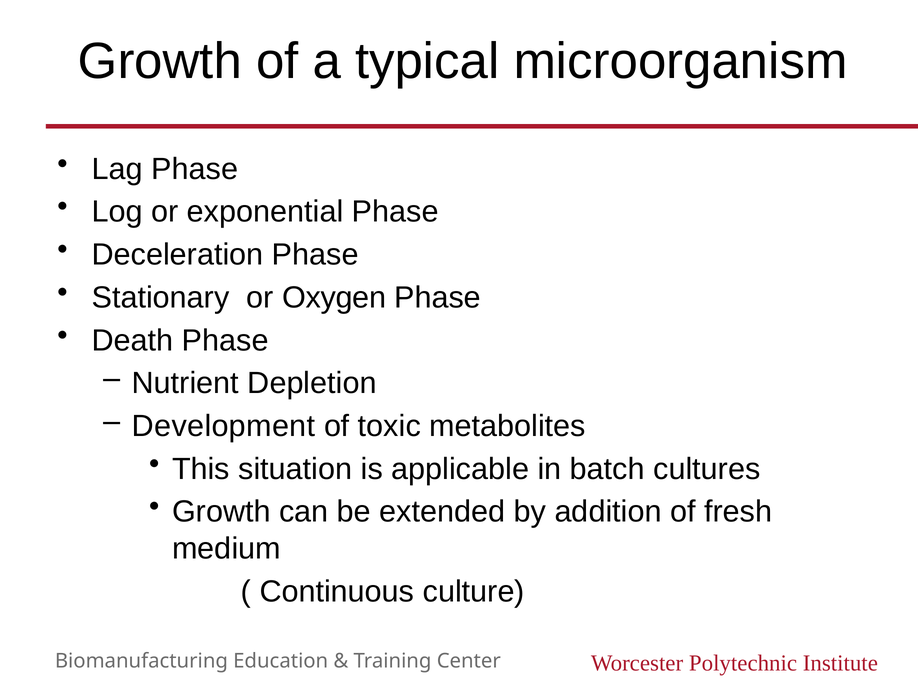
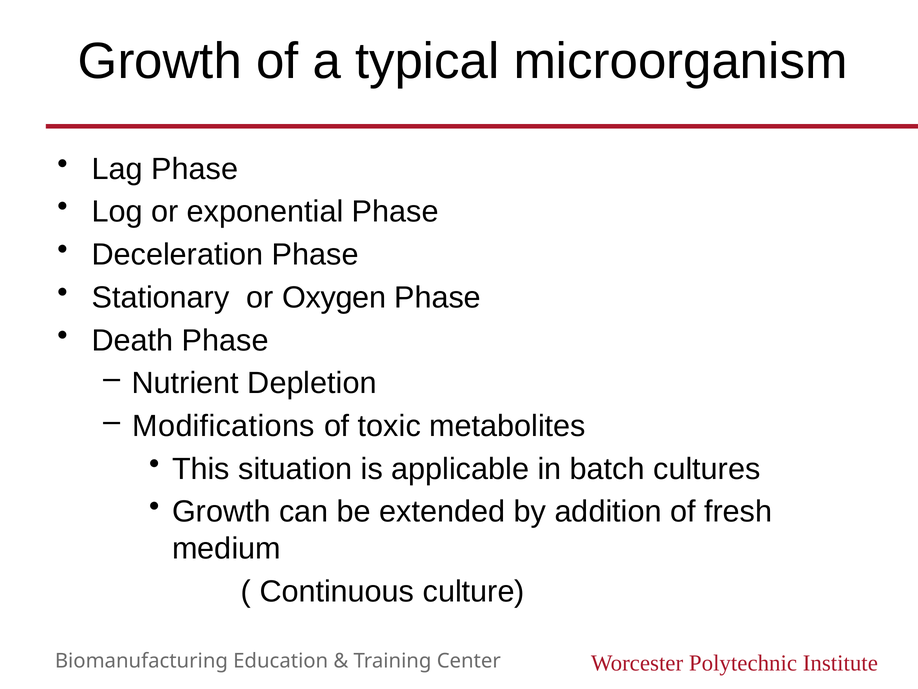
Development: Development -> Modifications
